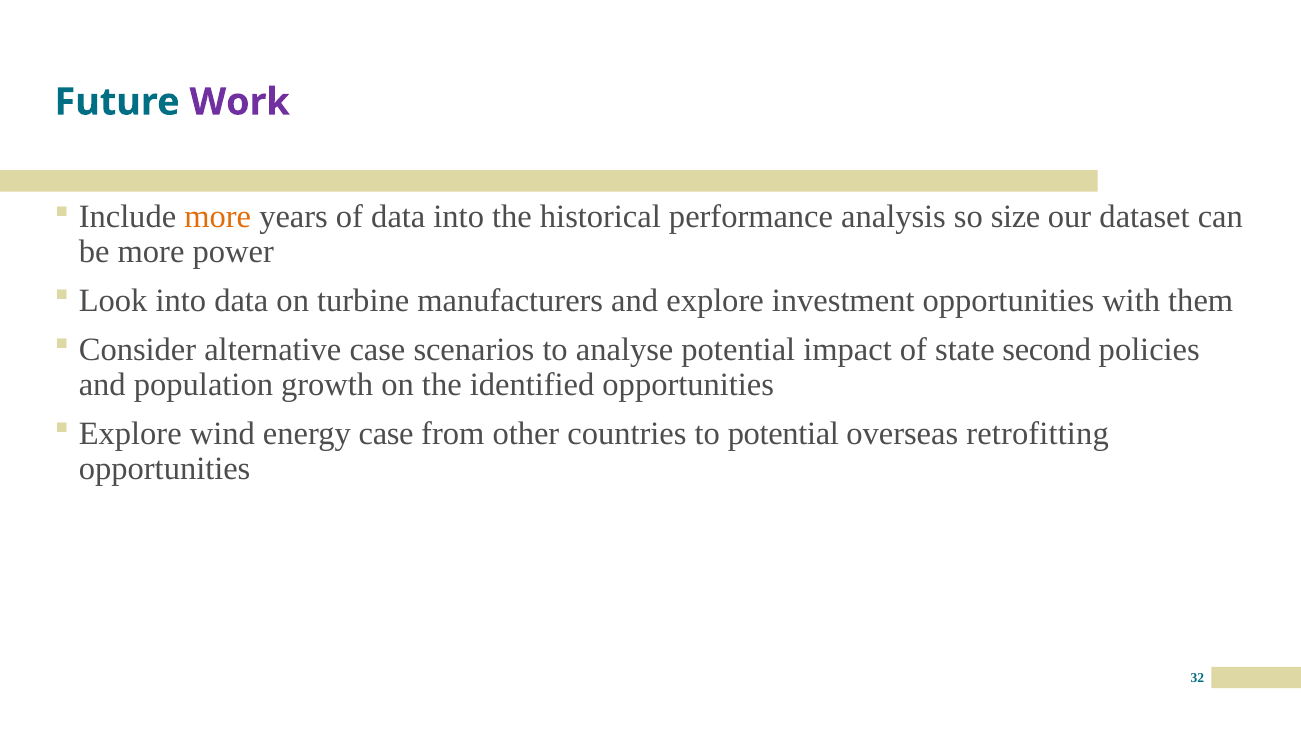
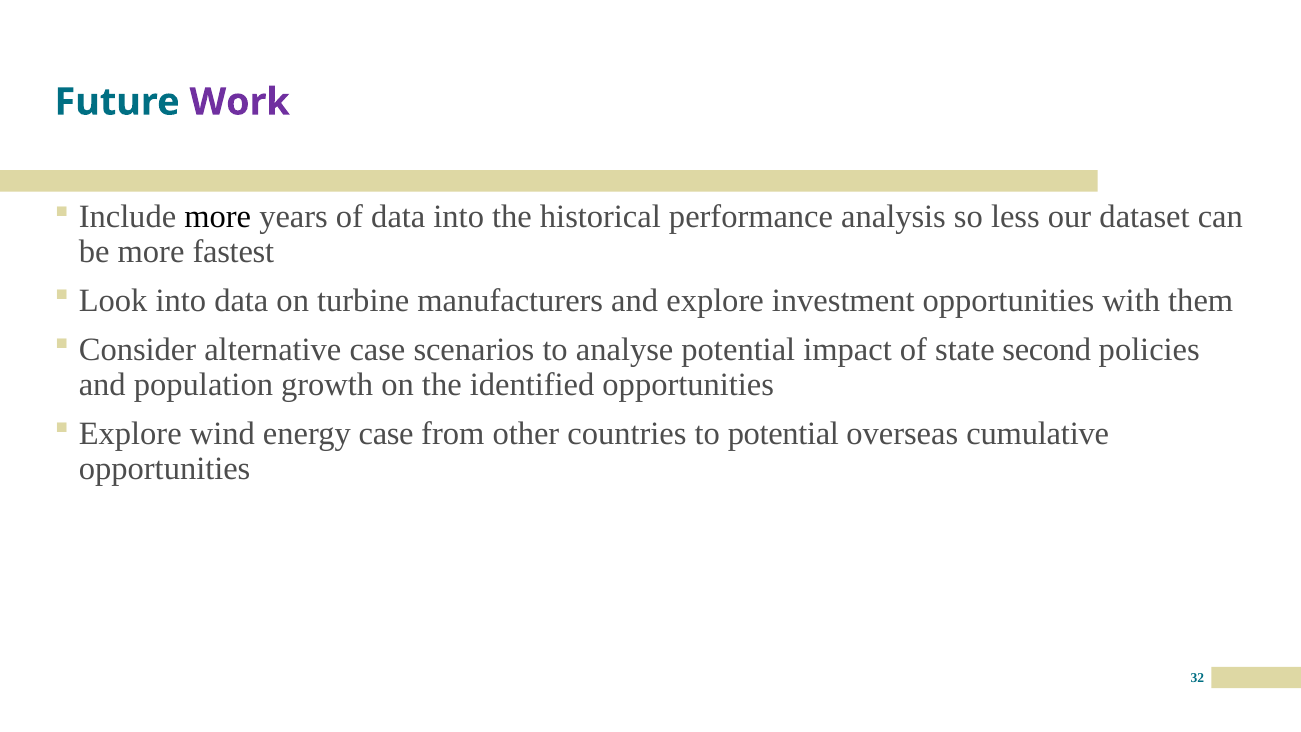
more at (218, 217) colour: orange -> black
size: size -> less
power: power -> fastest
retrofitting: retrofitting -> cumulative
